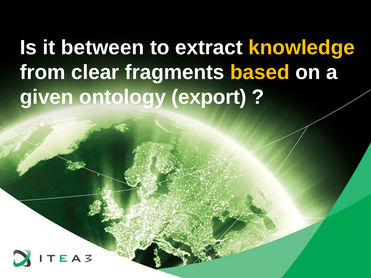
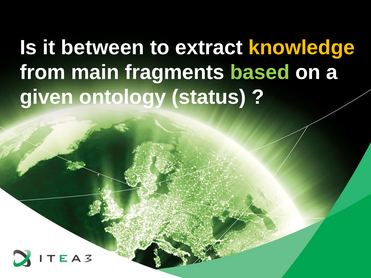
clear: clear -> main
based colour: yellow -> light green
export: export -> status
